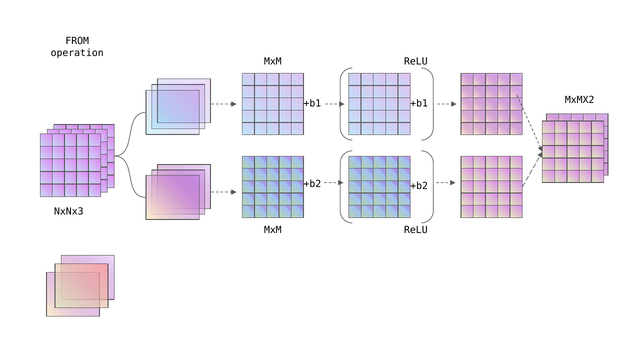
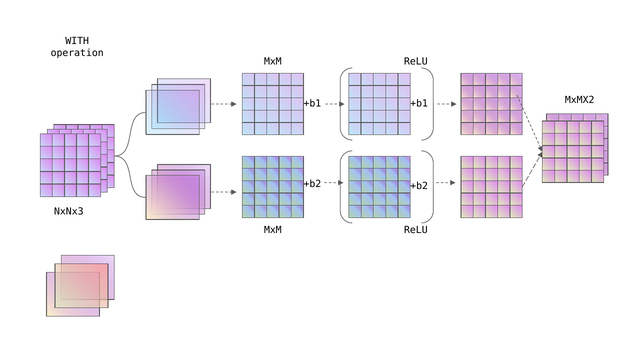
FROM: FROM -> WITH
